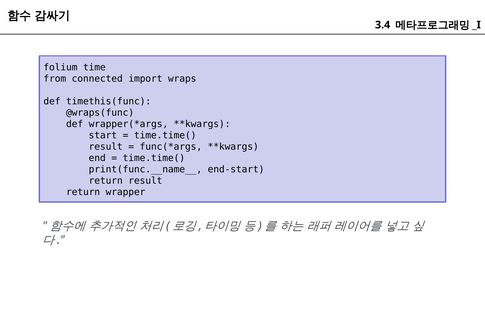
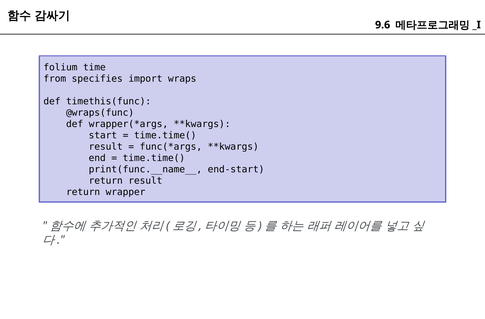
3.4: 3.4 -> 9.6
connected: connected -> specifies
